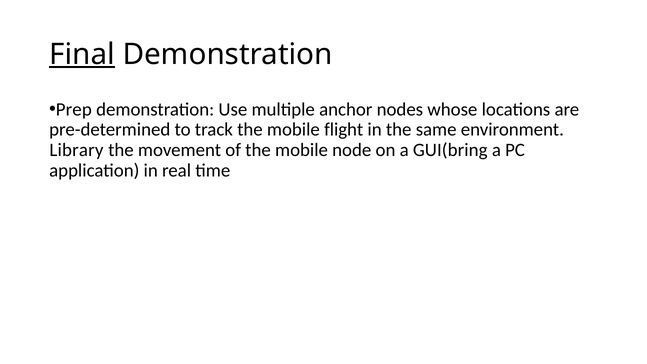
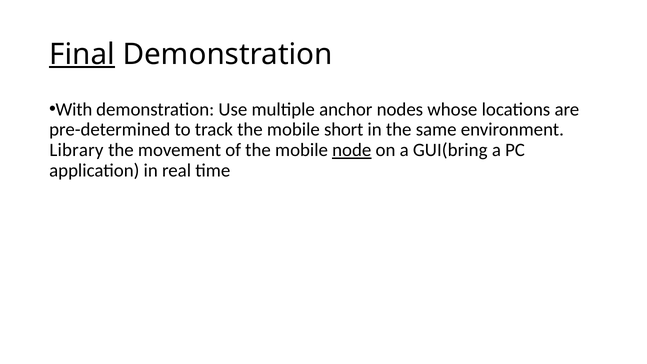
Prep: Prep -> With
flight: flight -> short
node underline: none -> present
